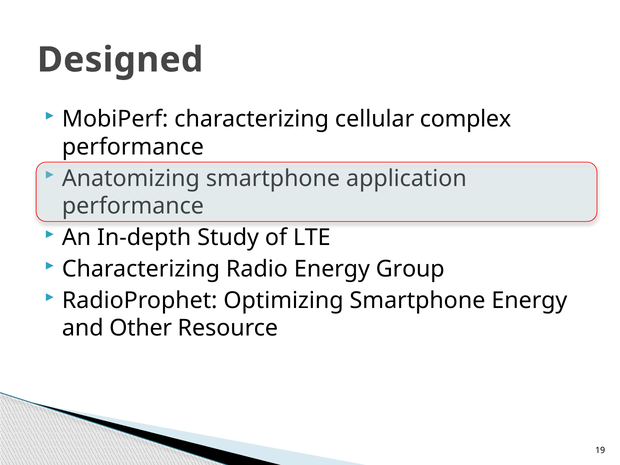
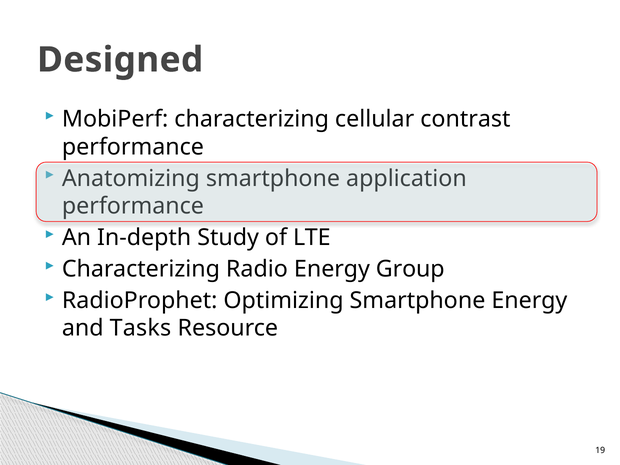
complex: complex -> contrast
Other: Other -> Tasks
